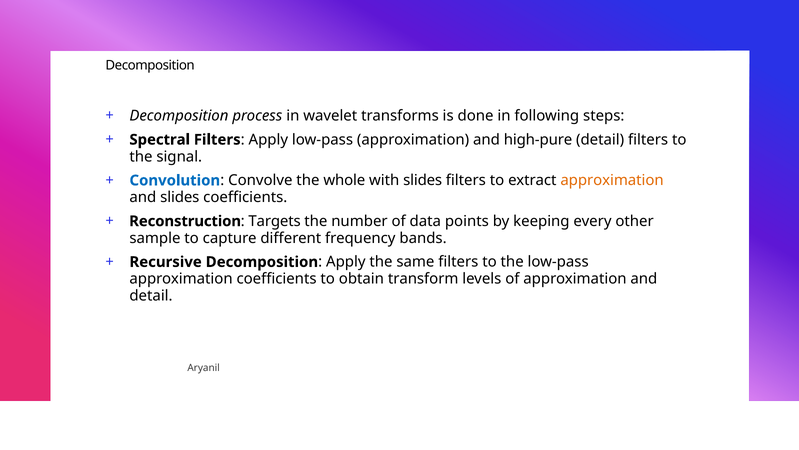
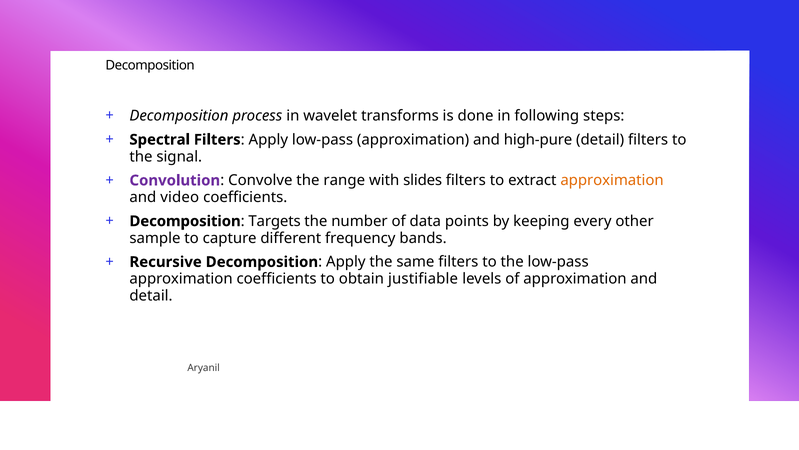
Convolution colour: blue -> purple
whole: whole -> range
and slides: slides -> video
Reconstruction at (185, 221): Reconstruction -> Decomposition
transform: transform -> justifiable
